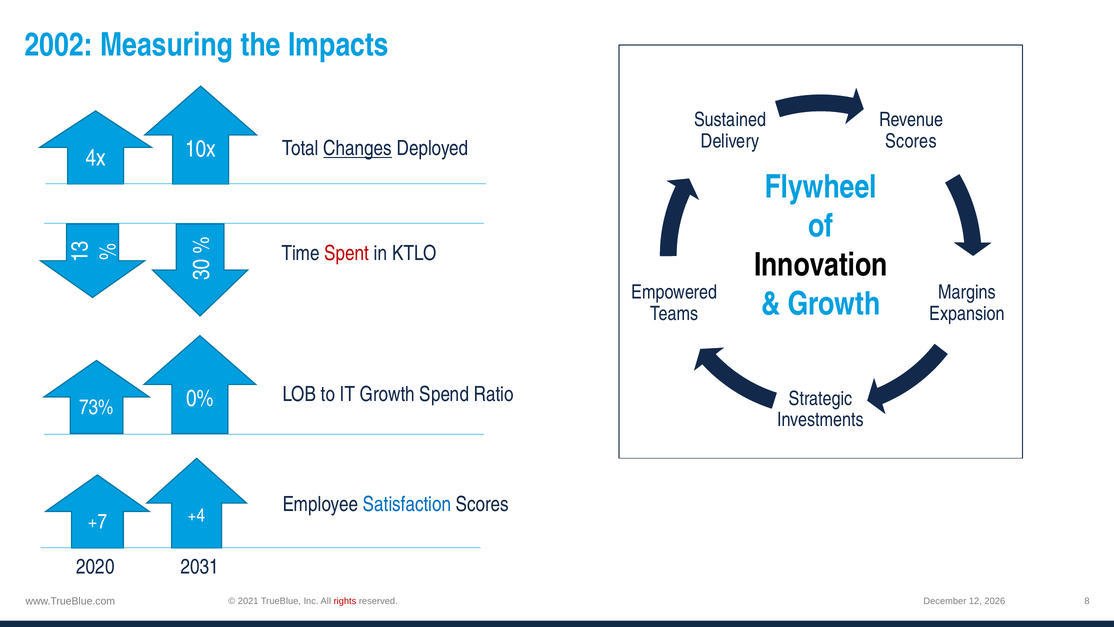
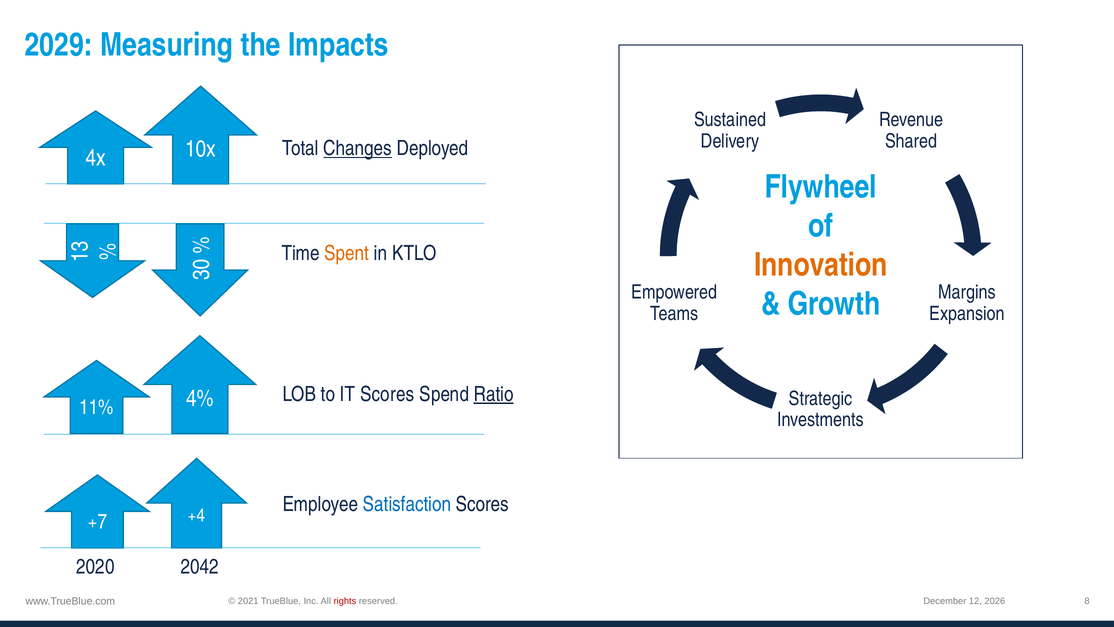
2002: 2002 -> 2029
Scores at (911, 141): Scores -> Shared
Spent colour: red -> orange
Innovation colour: black -> orange
IT Growth: Growth -> Scores
Ratio underline: none -> present
0%: 0% -> 4%
73%: 73% -> 11%
2031: 2031 -> 2042
